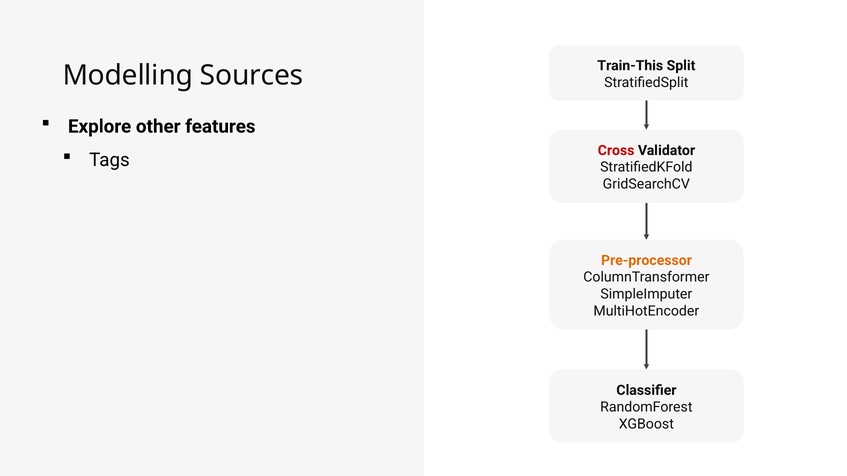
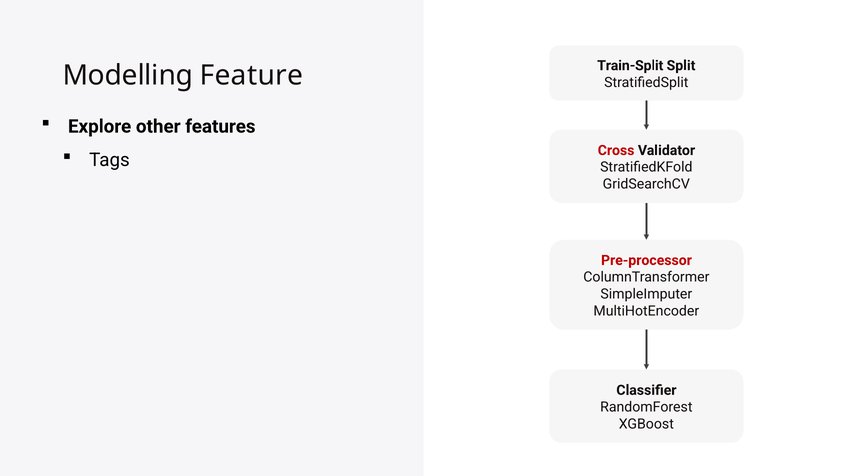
Train-This: Train-This -> Train-Split
Sources: Sources -> Feature
Pre-processor colour: orange -> red
